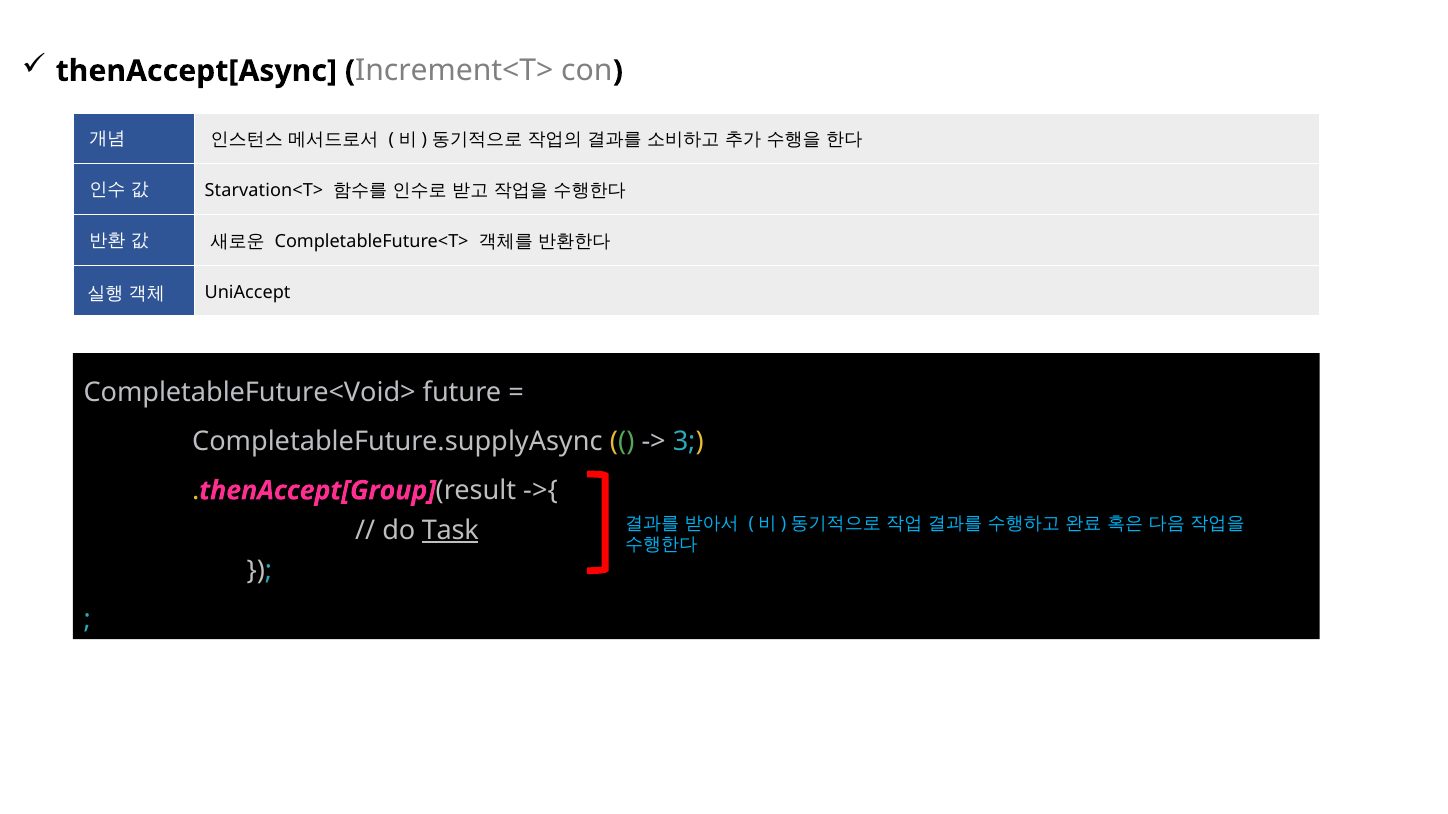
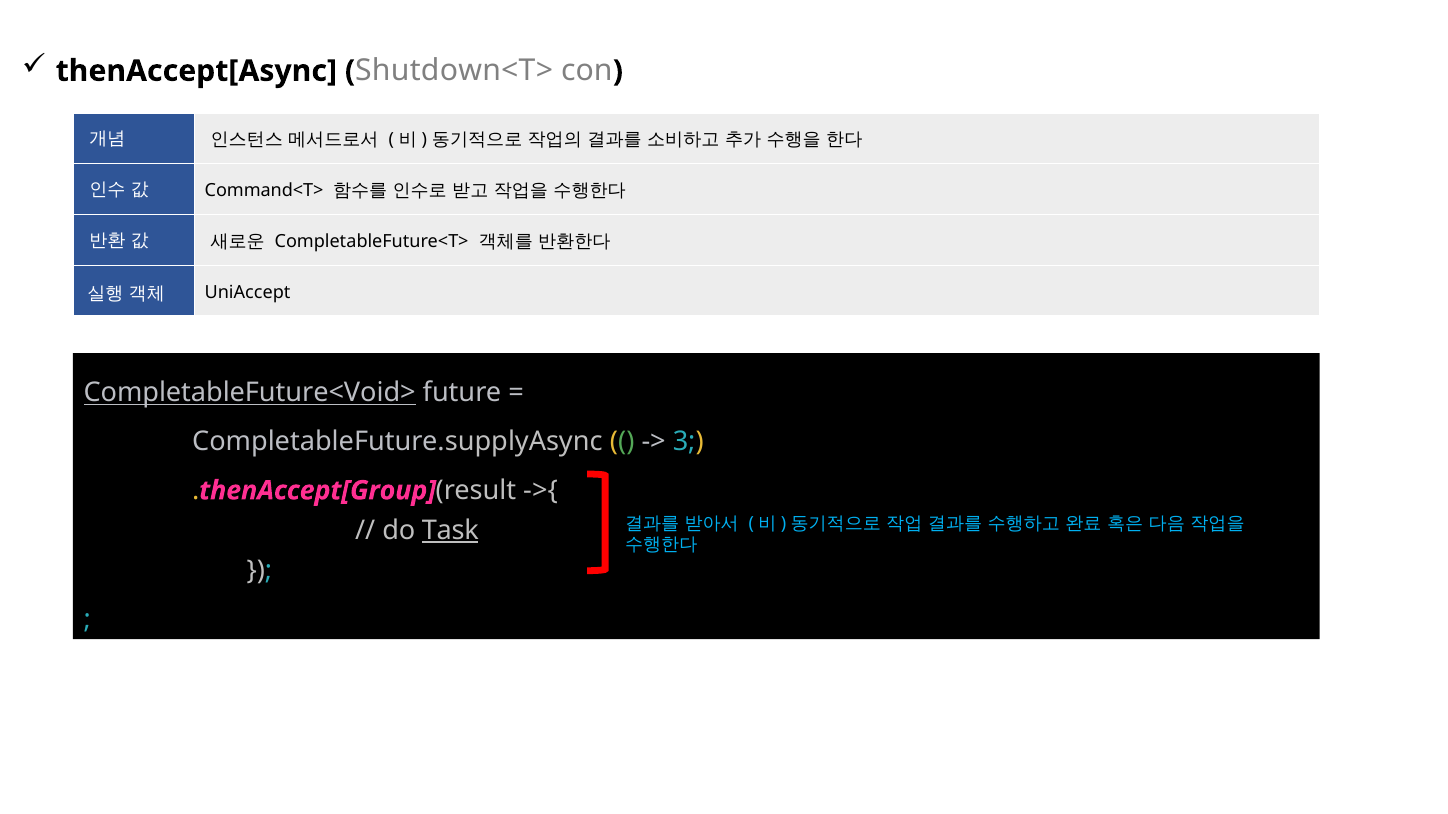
Increment<T>: Increment<T> -> Shutdown<T>
Starvation<T>: Starvation<T> -> Command<T>
CompletableFuture<Void> underline: none -> present
